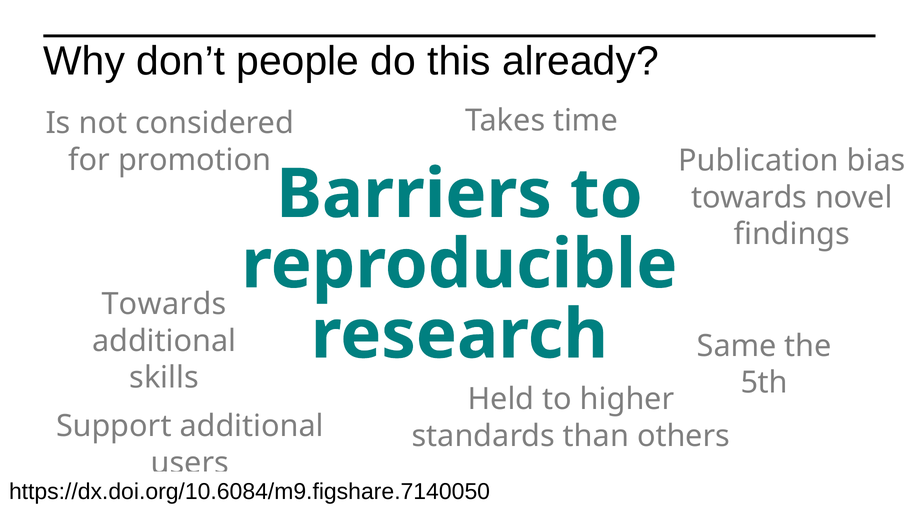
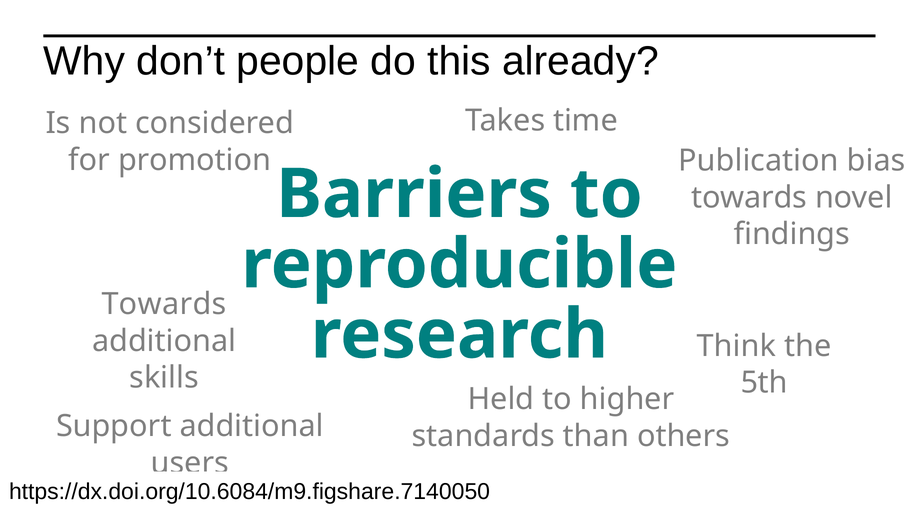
Same: Same -> Think
